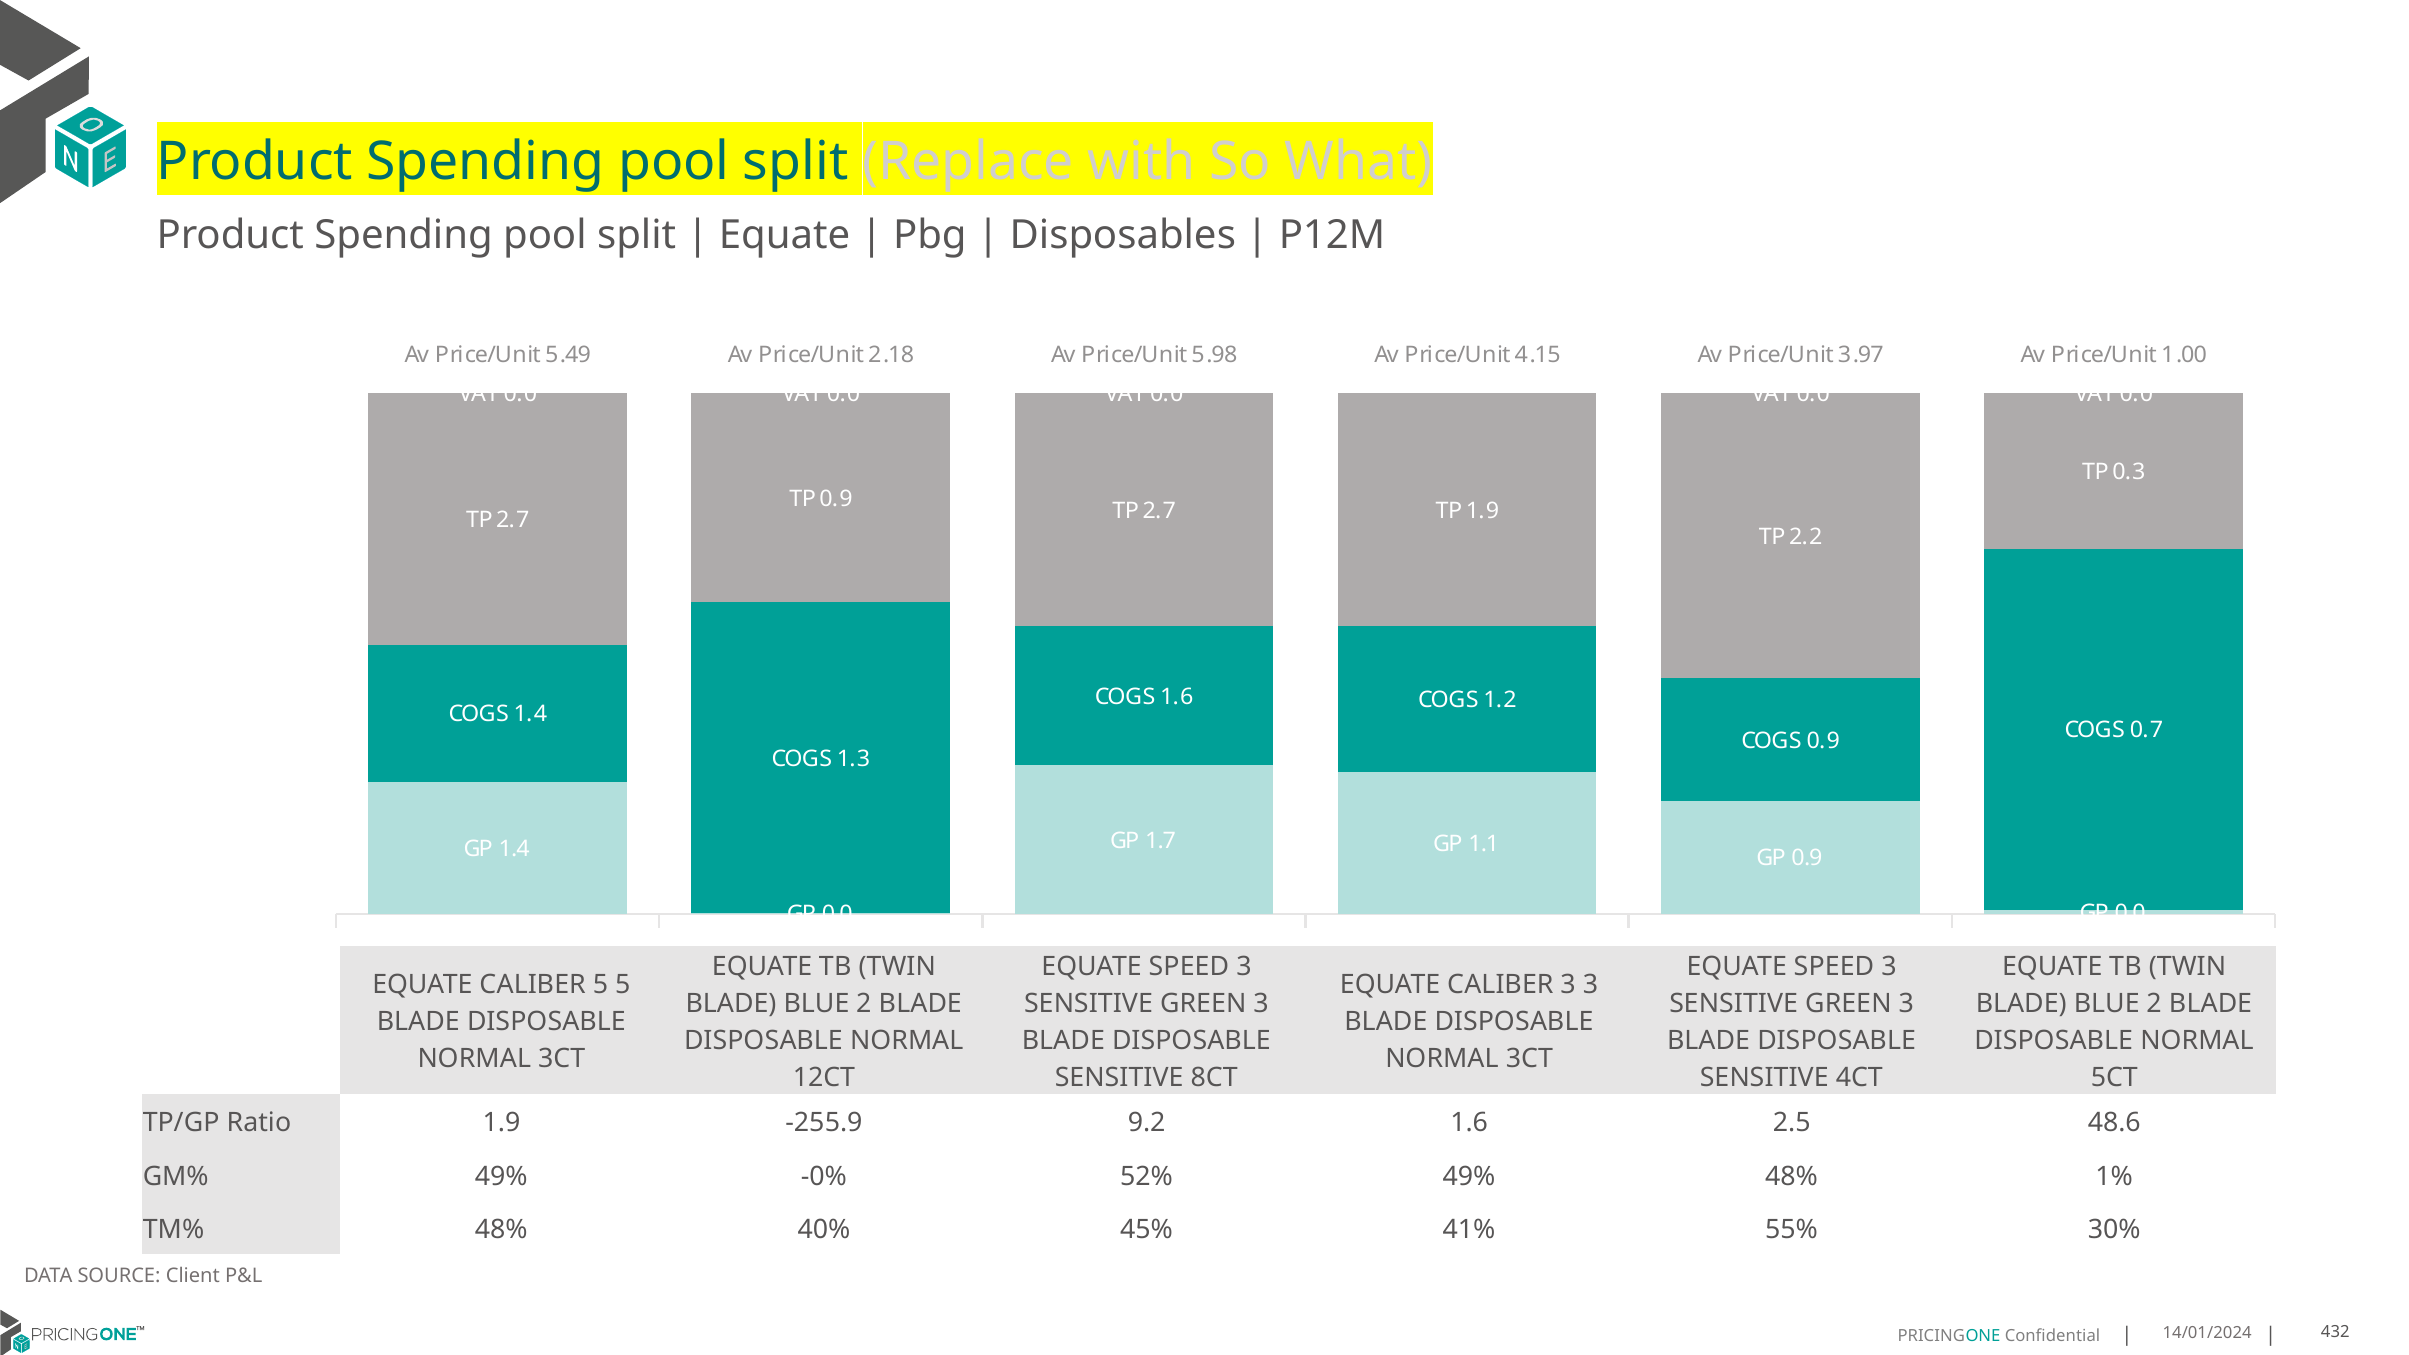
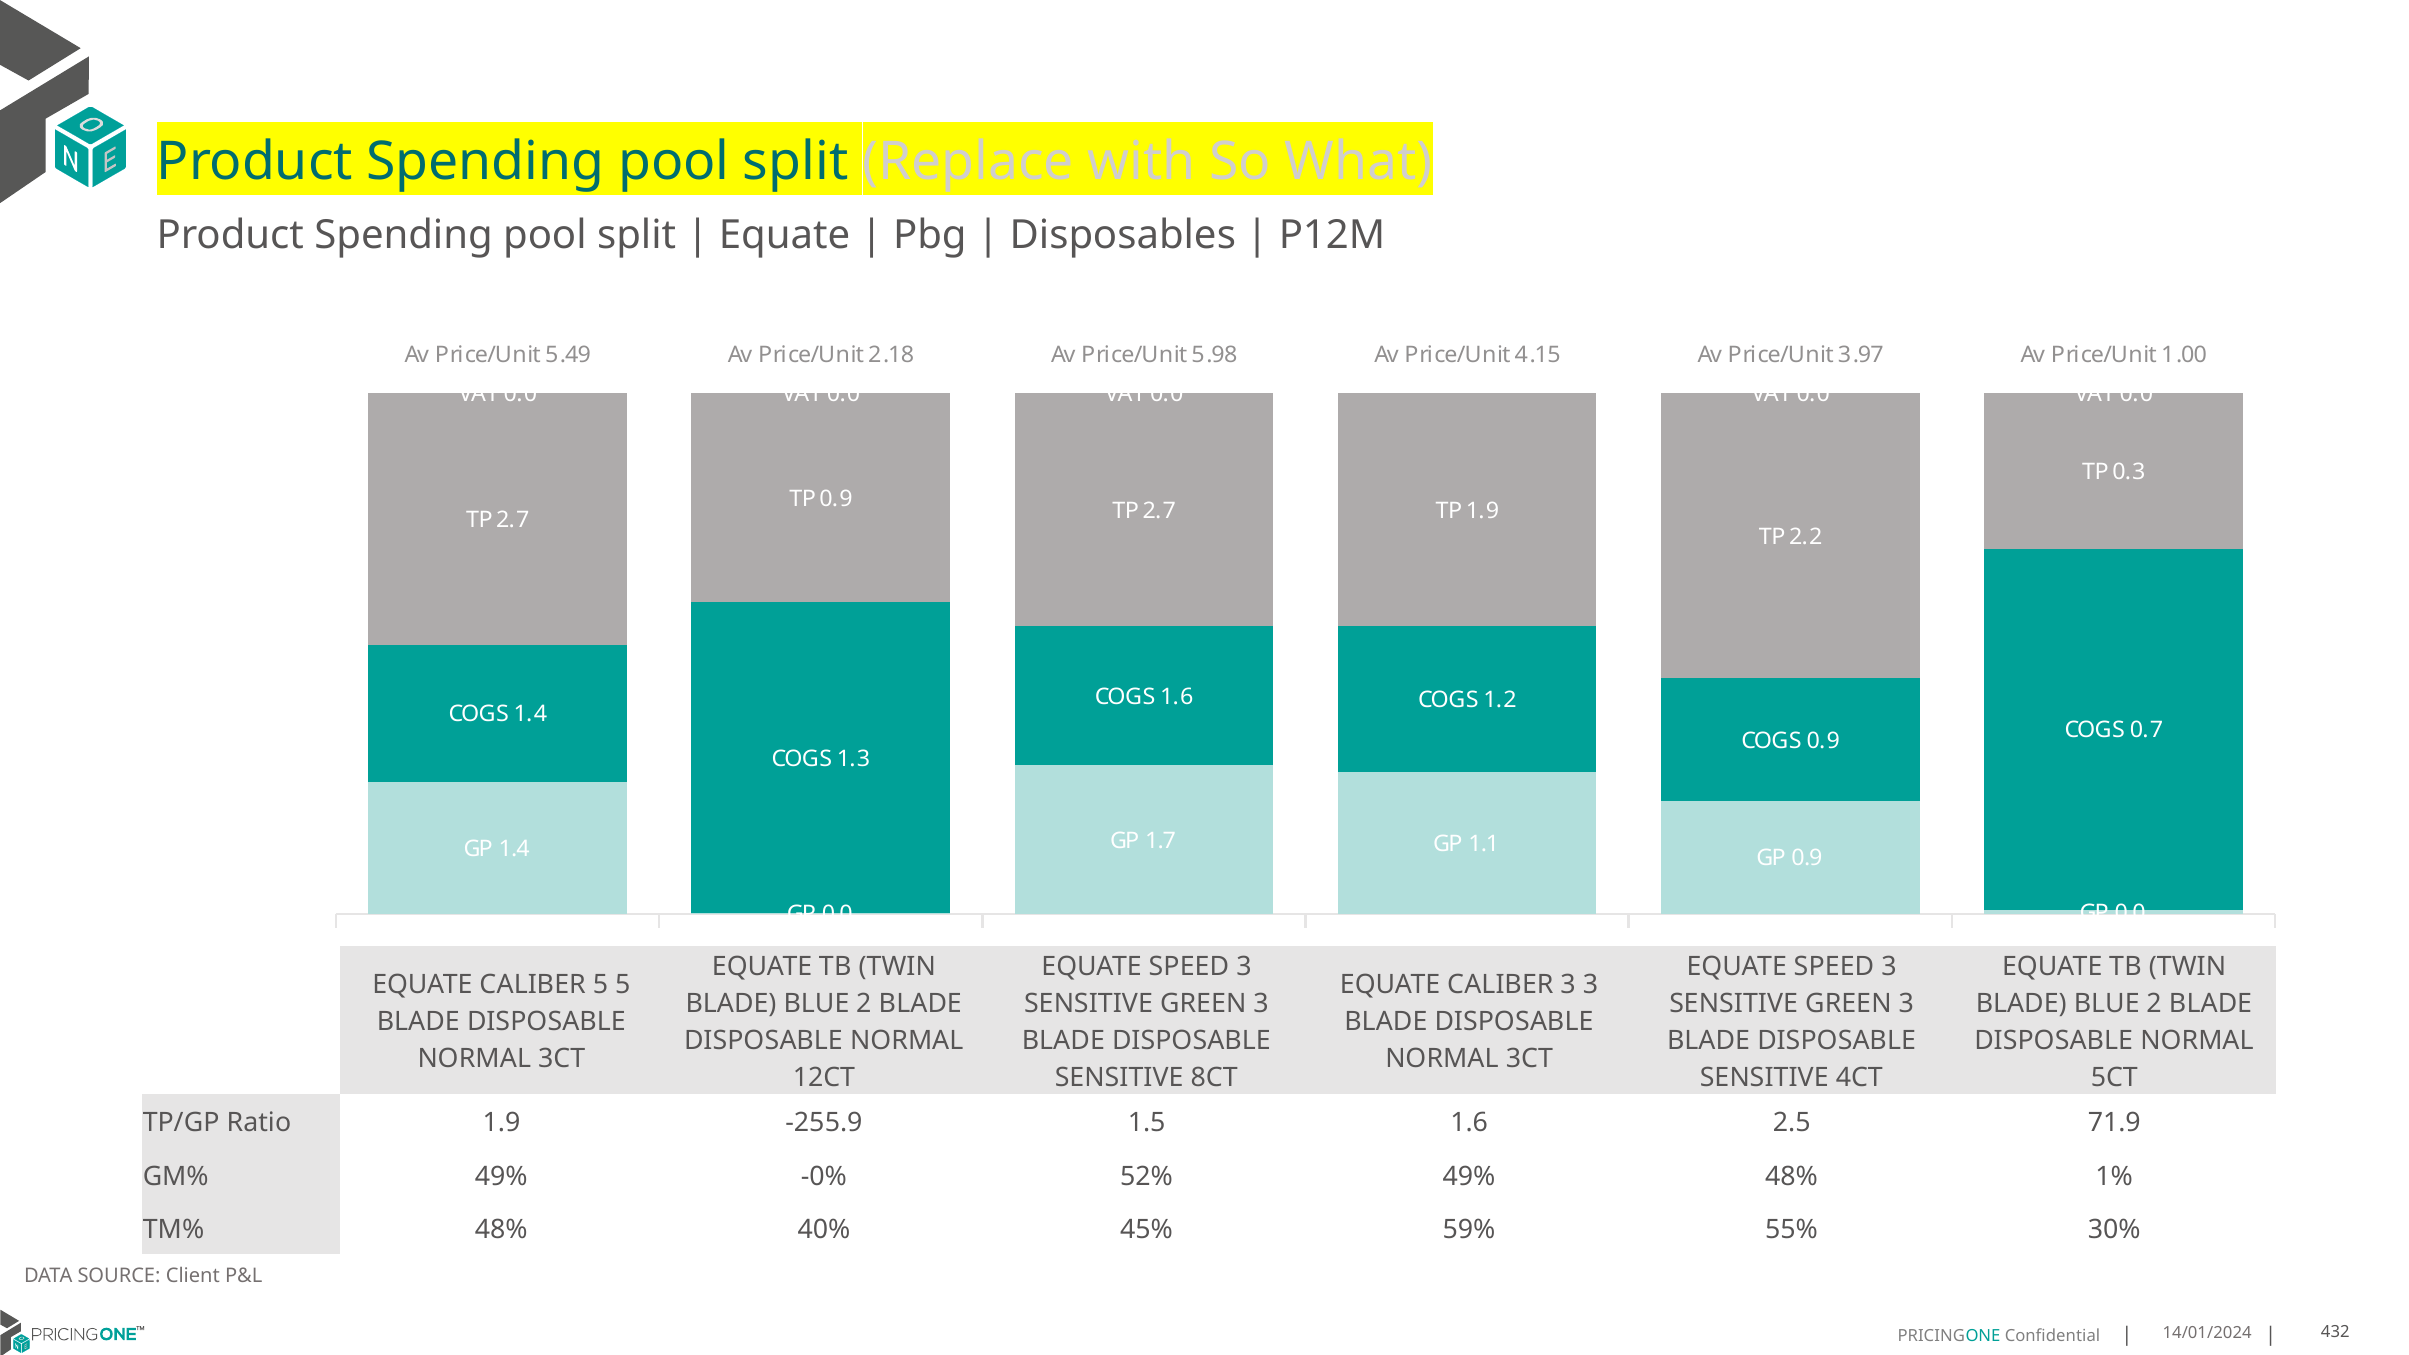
9.2: 9.2 -> 1.5
48.6: 48.6 -> 71.9
41%: 41% -> 59%
